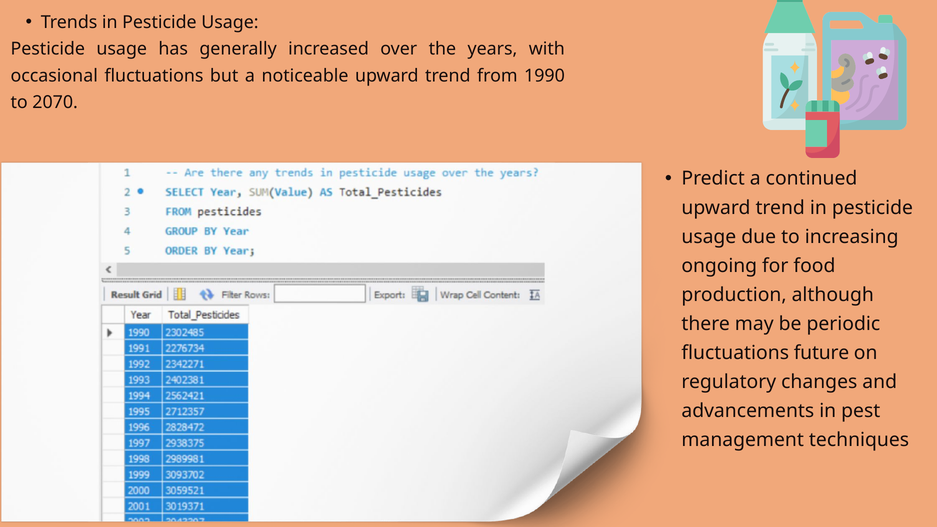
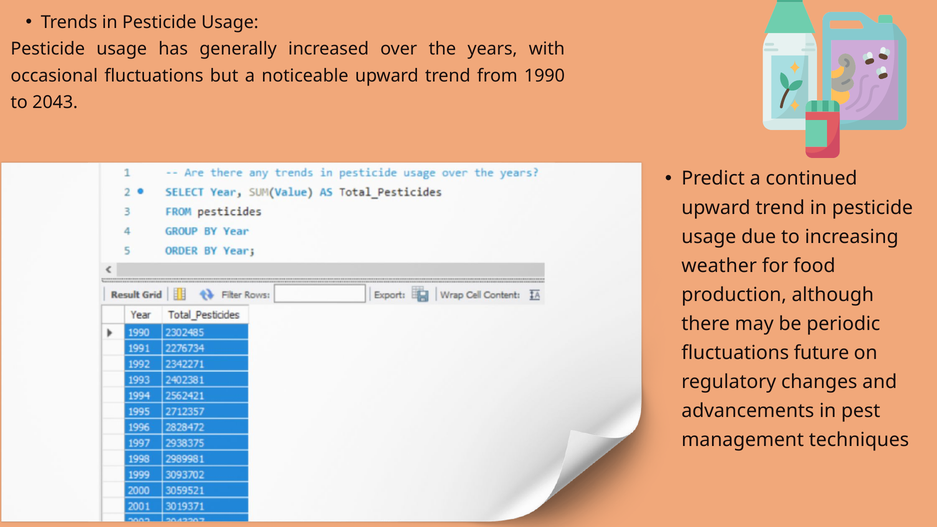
2070: 2070 -> 2043
ongoing: ongoing -> weather
